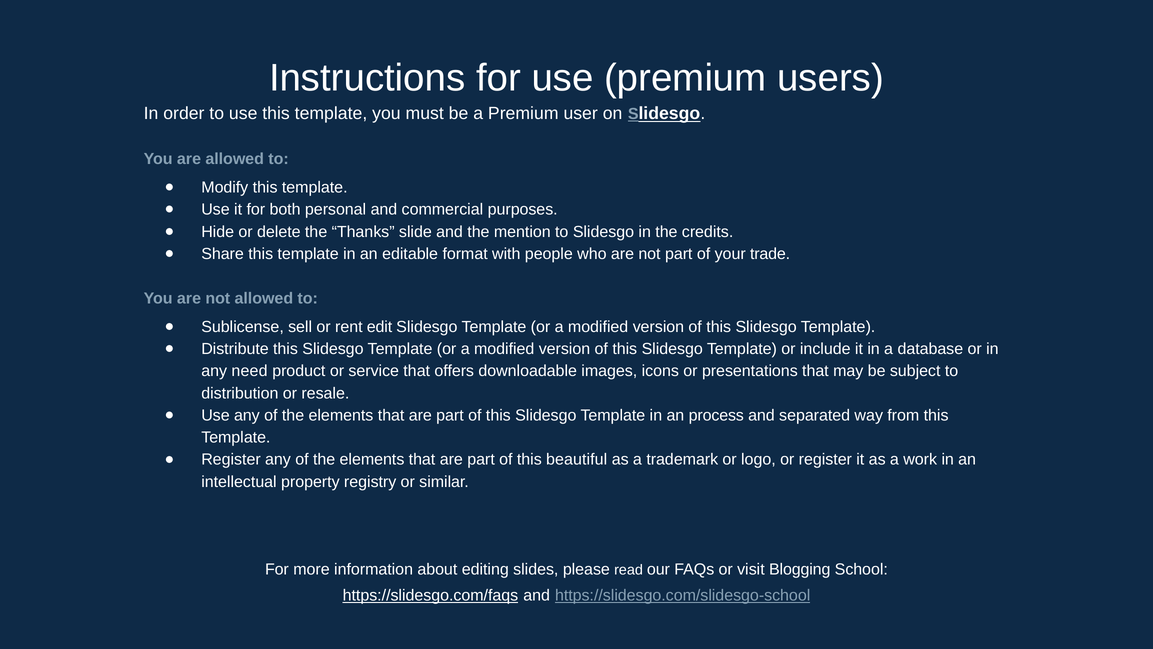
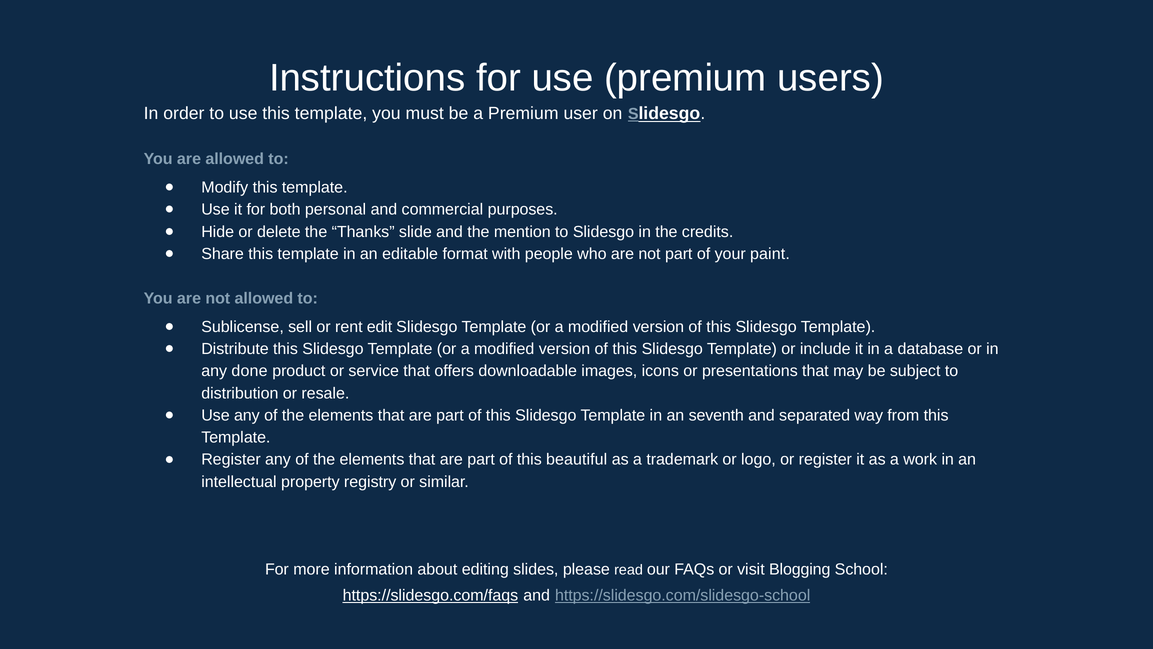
trade: trade -> paint
need: need -> done
process: process -> seventh
